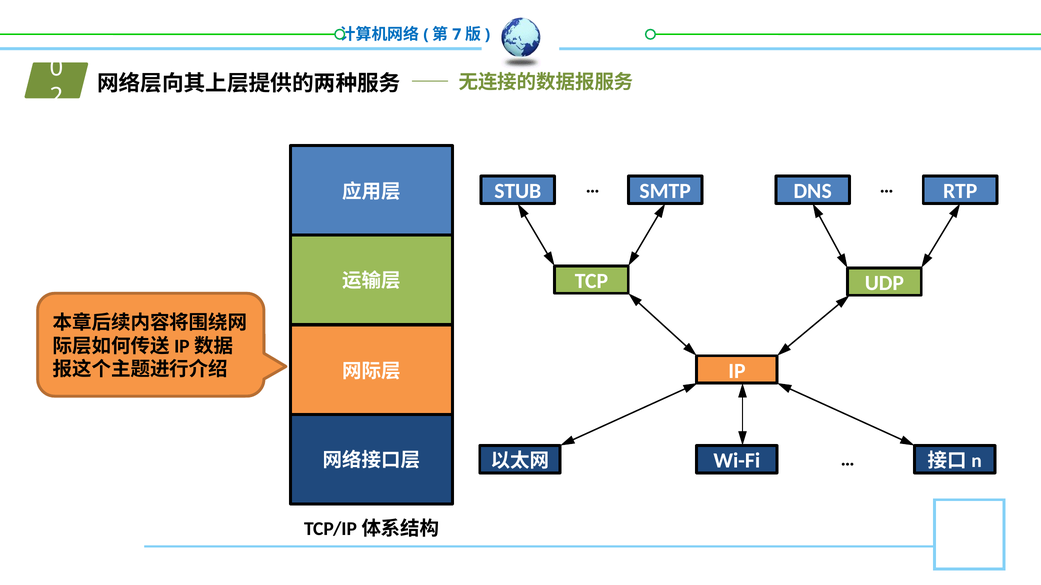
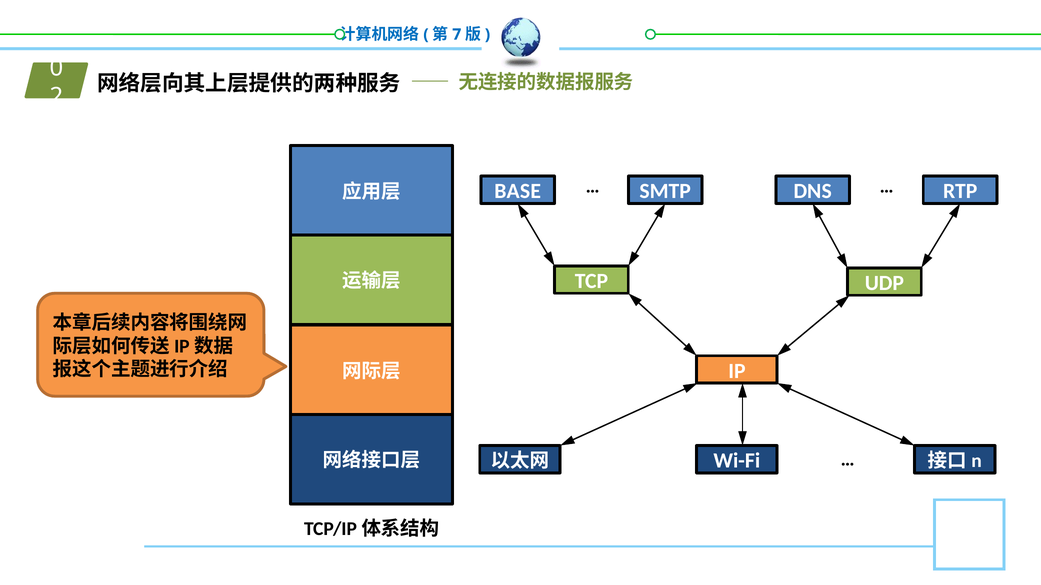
STUB: STUB -> BASE
